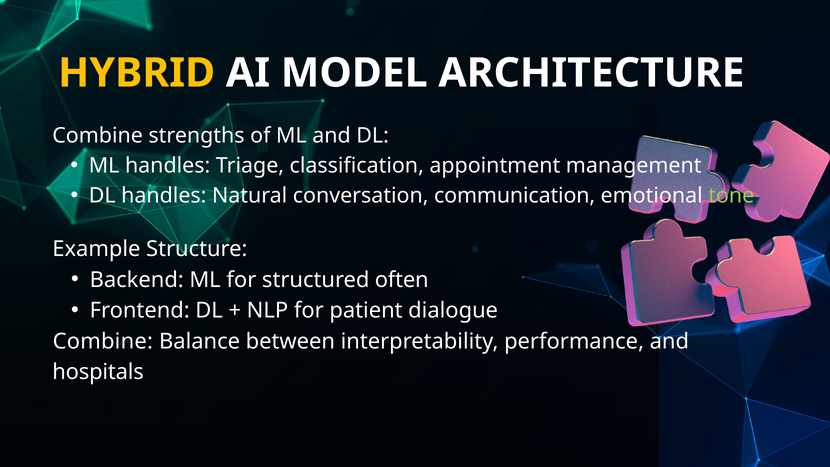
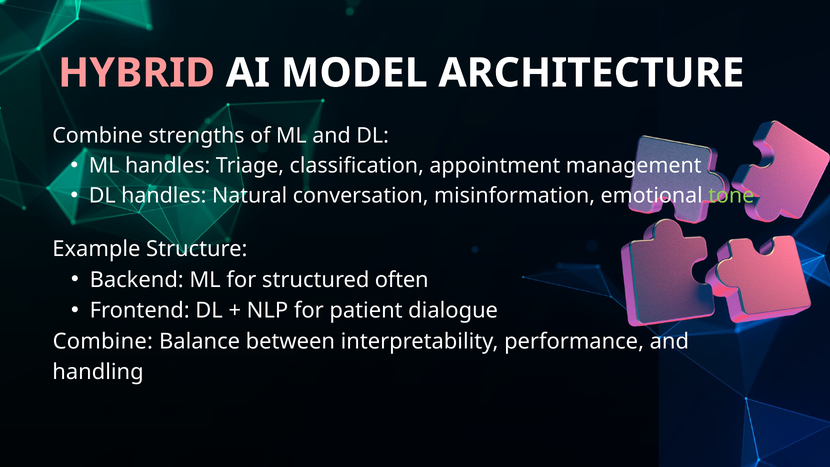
HYBRID colour: yellow -> pink
communication: communication -> misinformation
hospitals: hospitals -> handling
